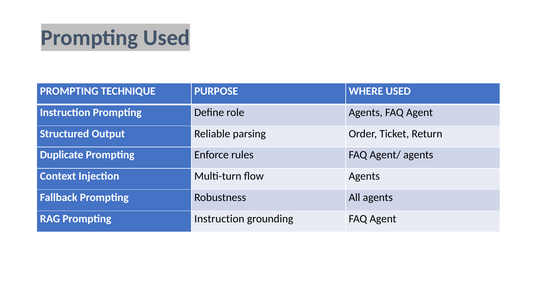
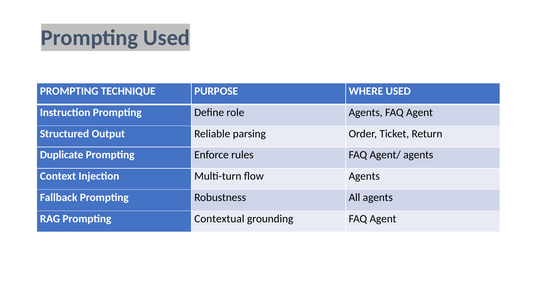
Prompting Instruction: Instruction -> Contextual
